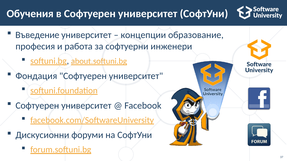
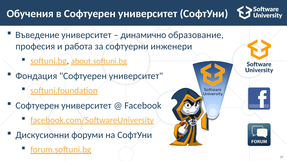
концепции: концепции -> динамично
